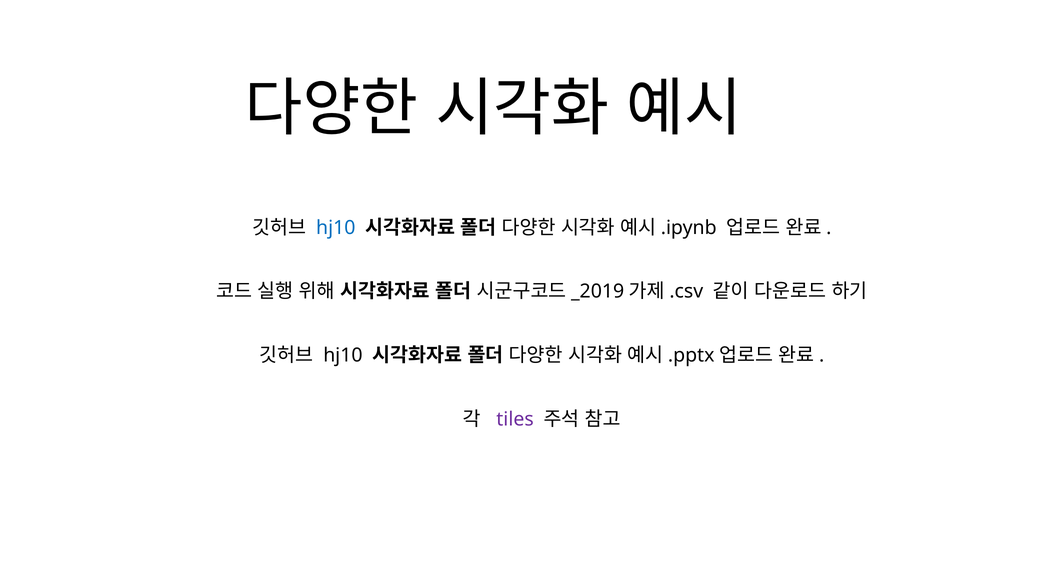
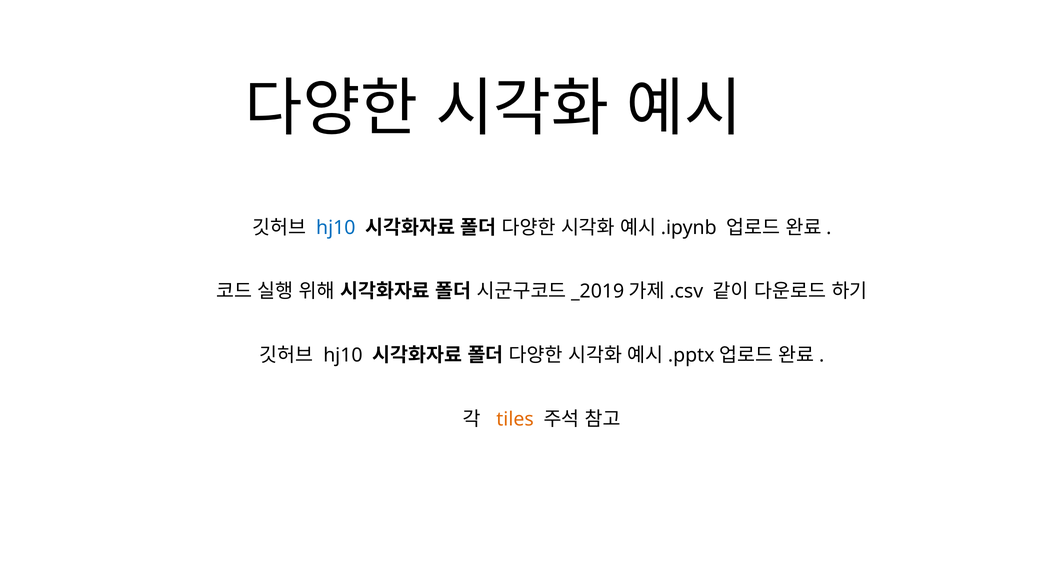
tiles colour: purple -> orange
